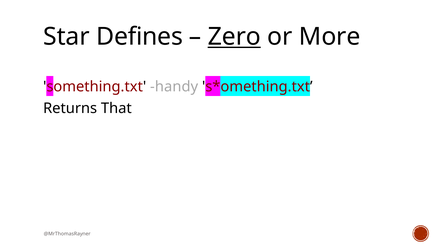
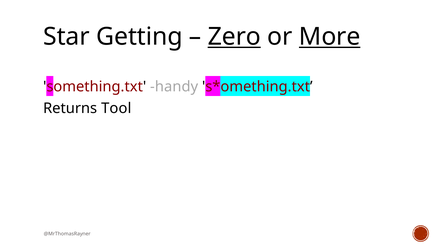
Defines: Defines -> Getting
More underline: none -> present
That: That -> Tool
